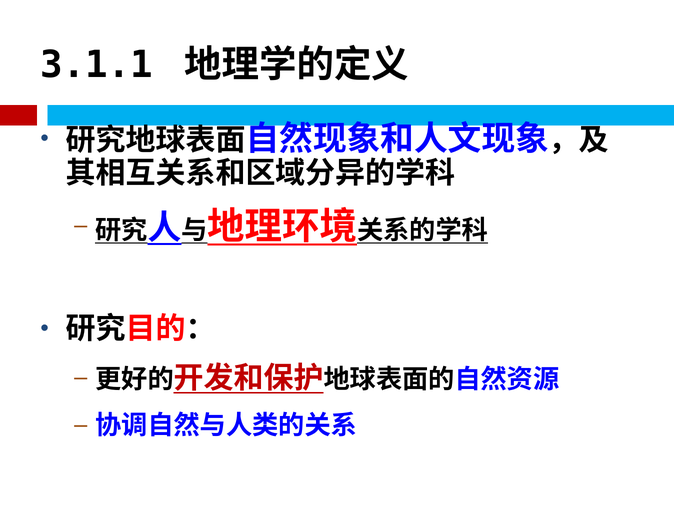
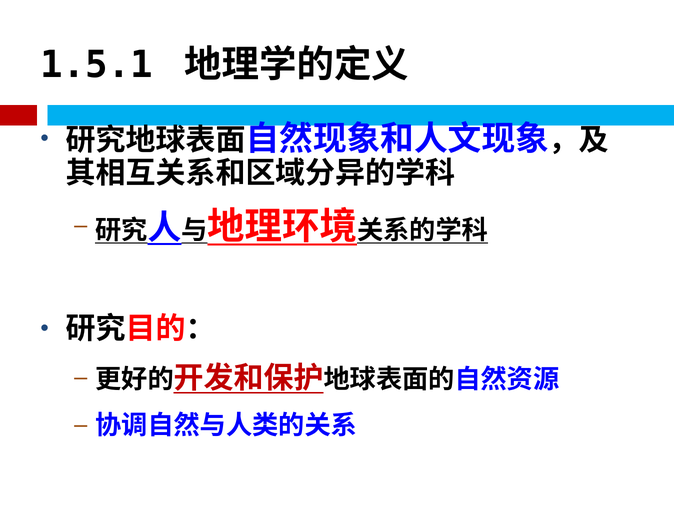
3.1.1: 3.1.1 -> 1.5.1
